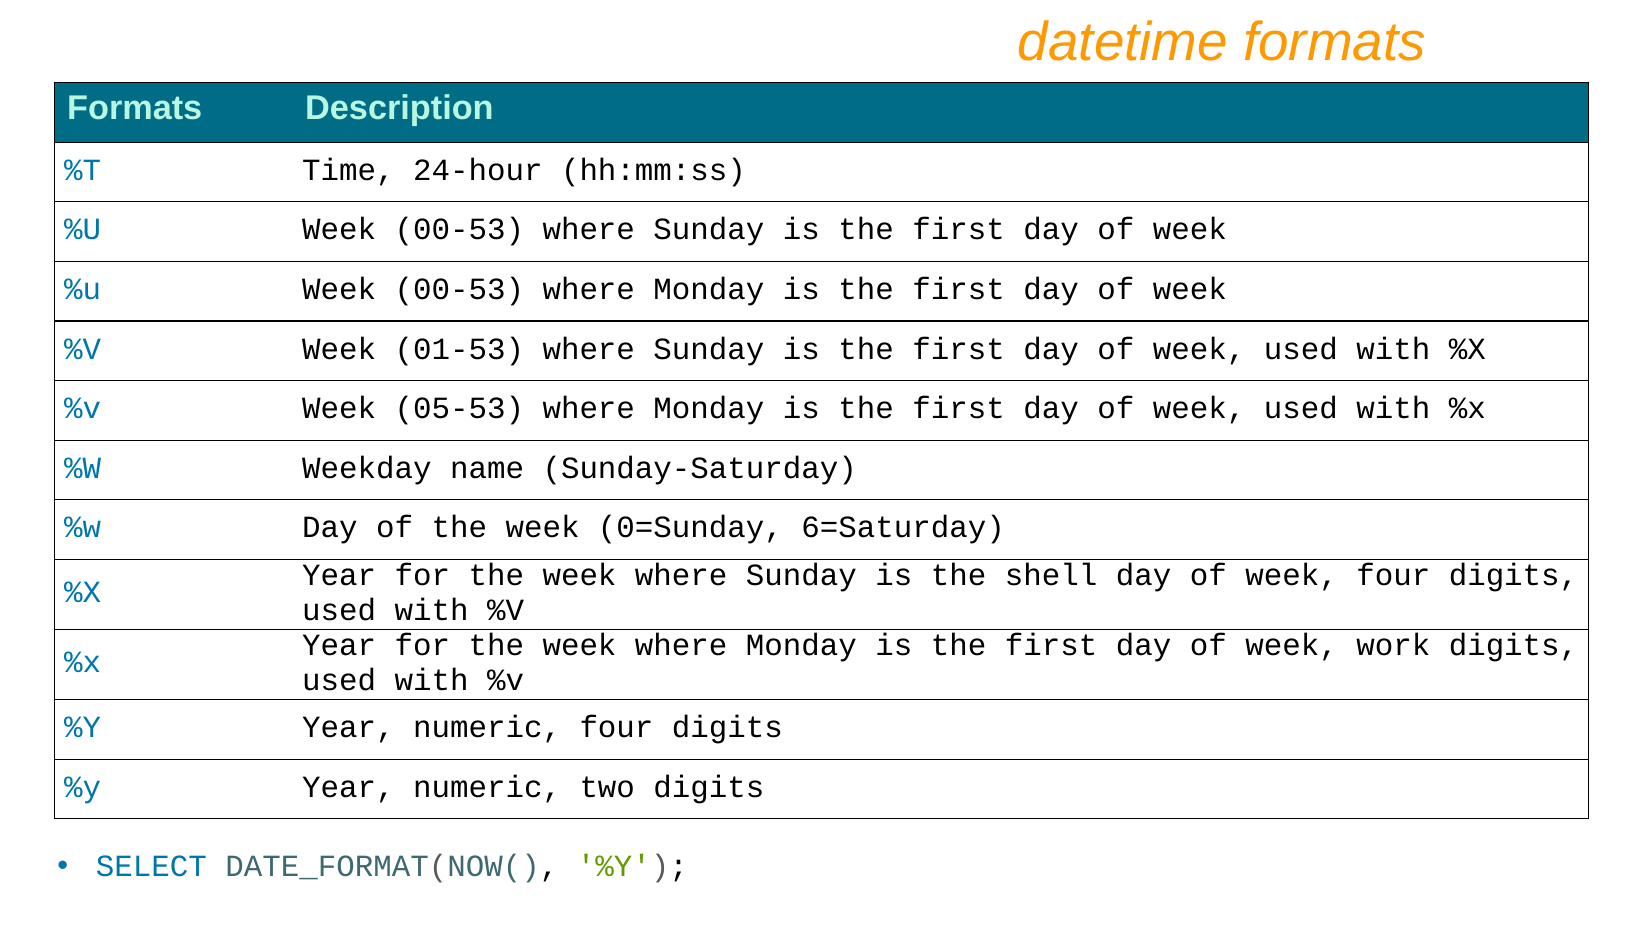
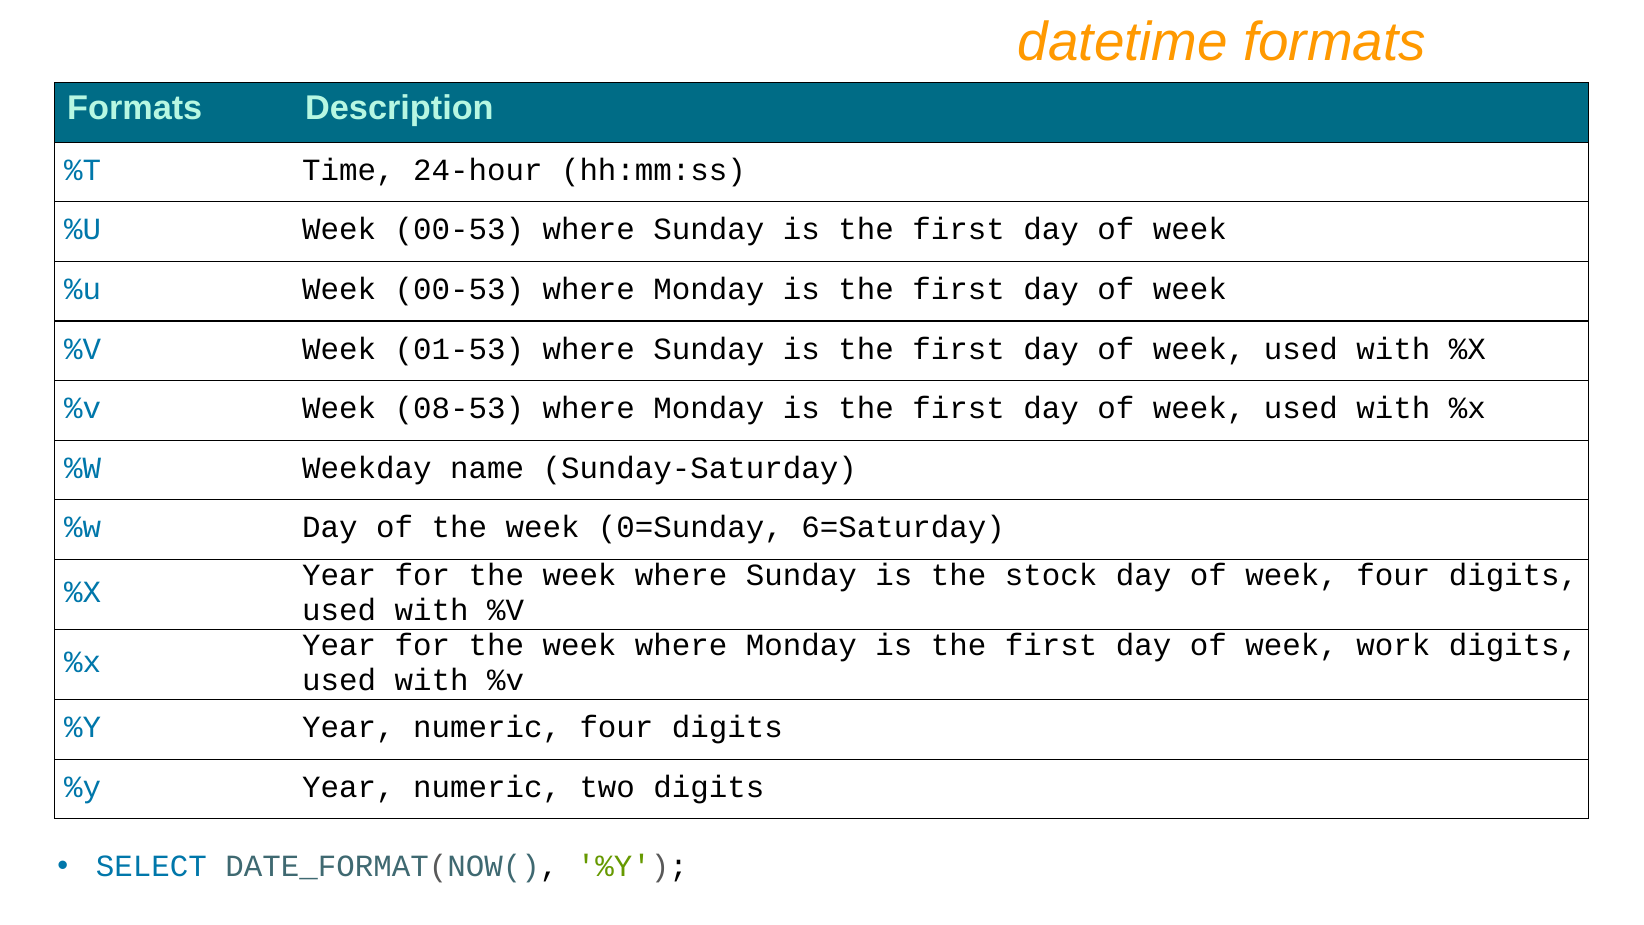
05-53: 05-53 -> 08-53
shell: shell -> stock
